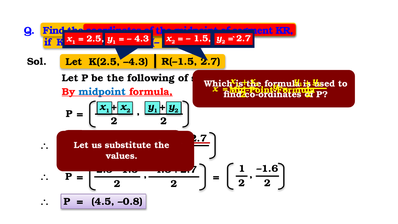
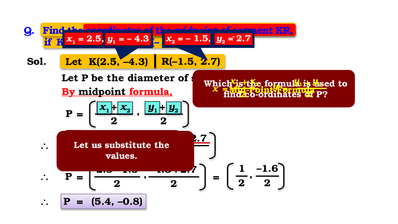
following: following -> diameter
midpoint at (102, 92) colour: blue -> black
4.5: 4.5 -> 5.4
